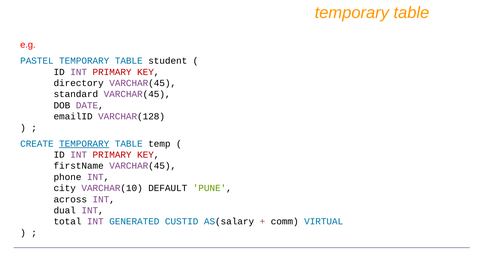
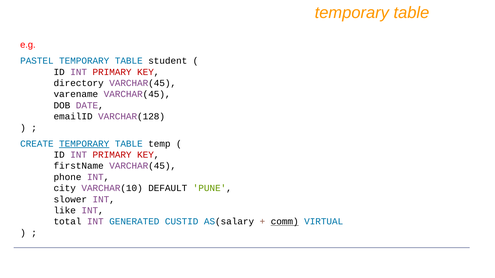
standard: standard -> varename
across: across -> slower
dual: dual -> like
comm underline: none -> present
